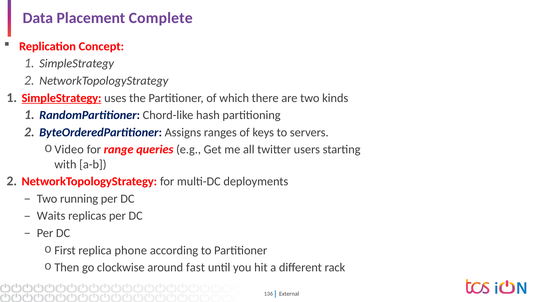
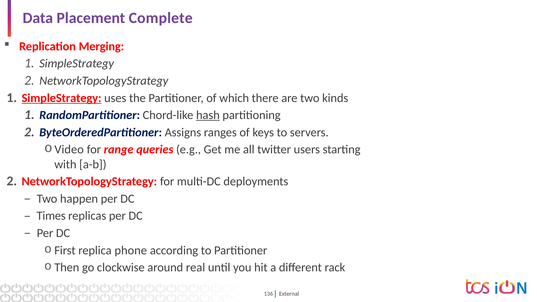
Concept: Concept -> Merging
hash underline: none -> present
running: running -> happen
Waits: Waits -> Times
fast: fast -> real
